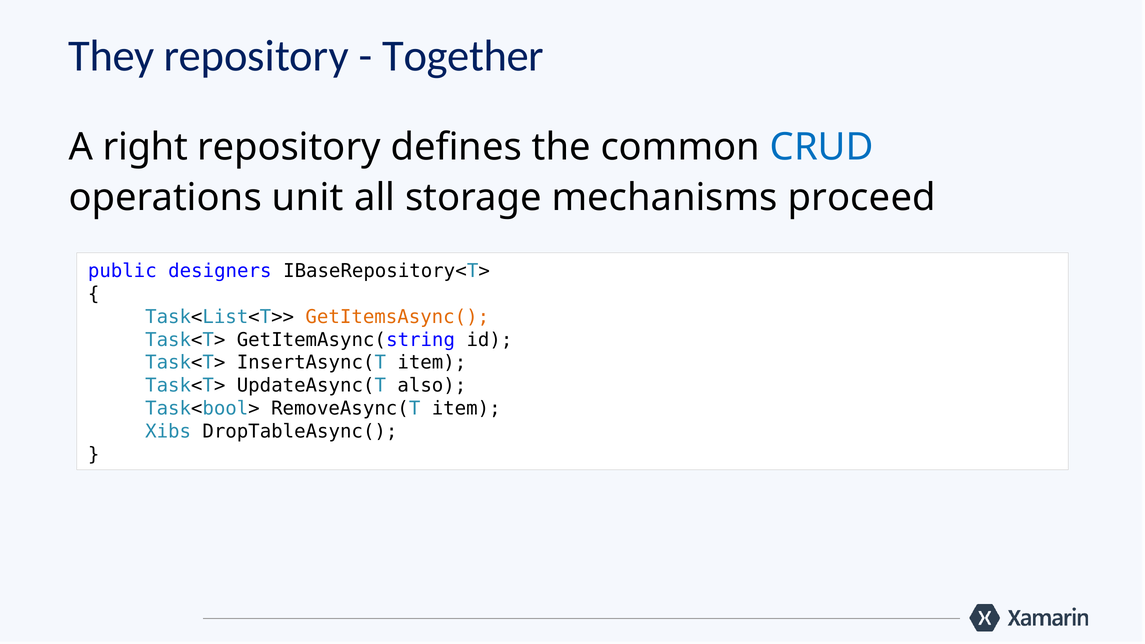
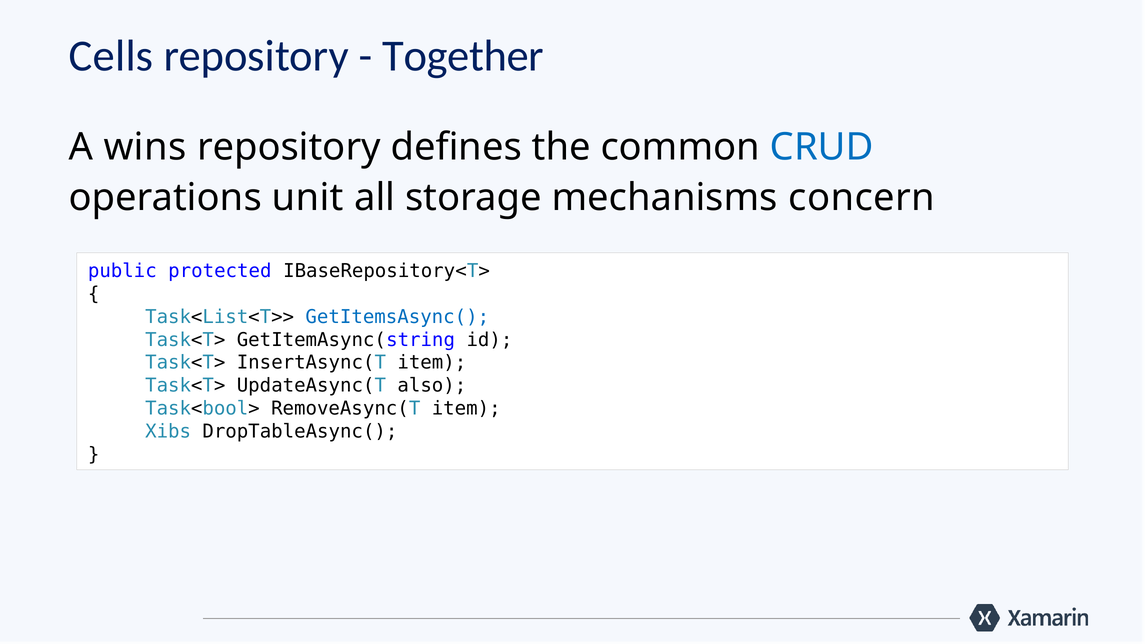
They: They -> Cells
right: right -> wins
proceed: proceed -> concern
designers: designers -> protected
GetItemsAsync( colour: orange -> blue
